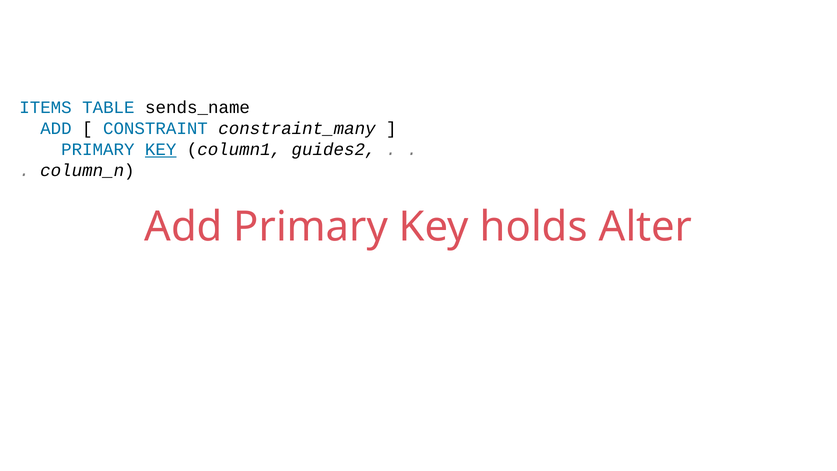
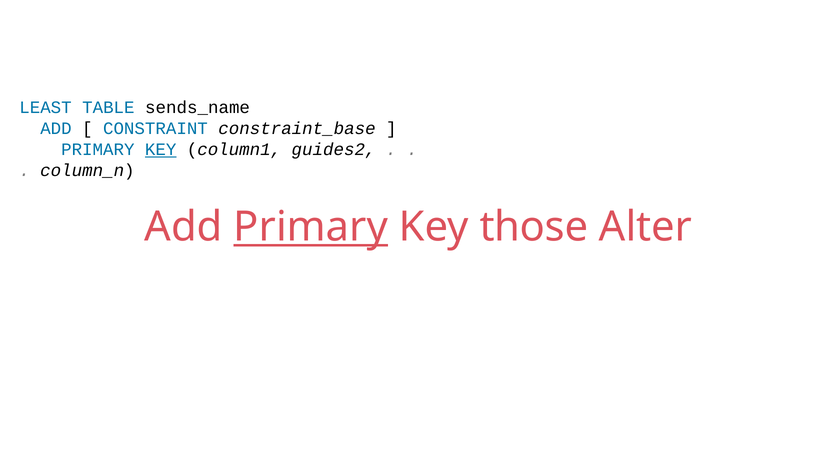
ITEMS: ITEMS -> LEAST
constraint_many: constraint_many -> constraint_base
Primary at (311, 227) underline: none -> present
holds: holds -> those
